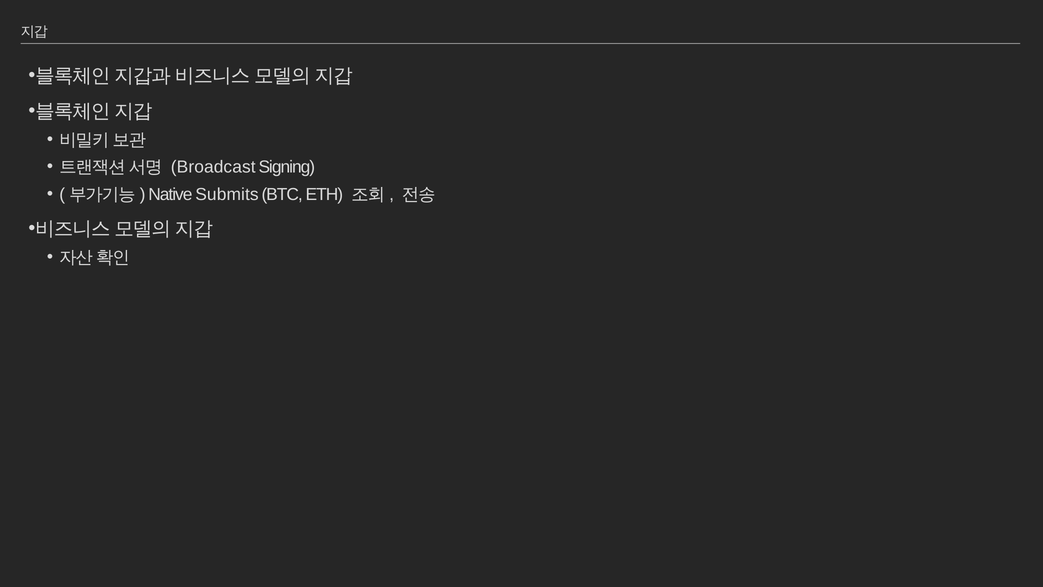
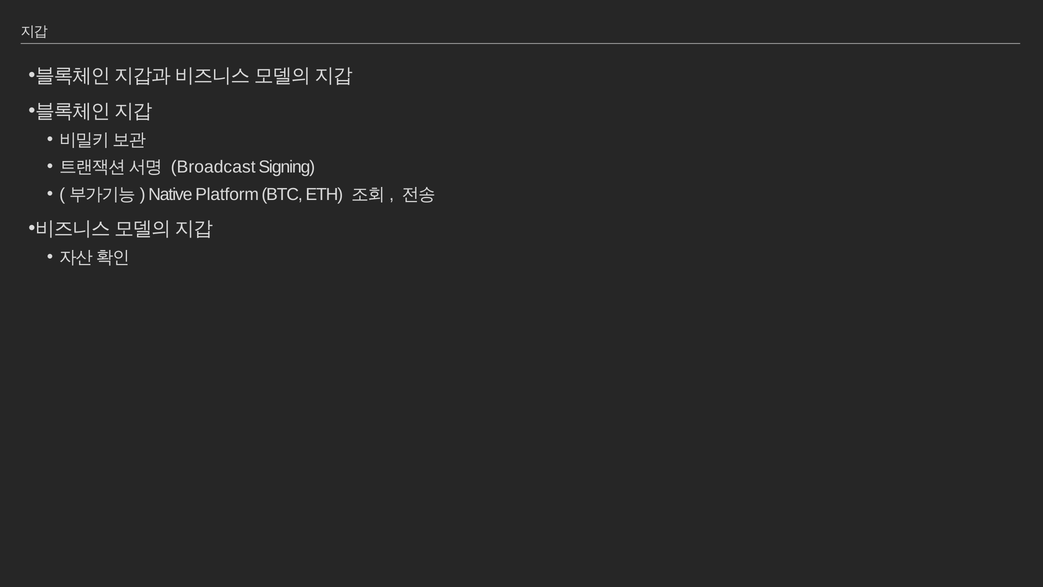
Submits: Submits -> Platform
